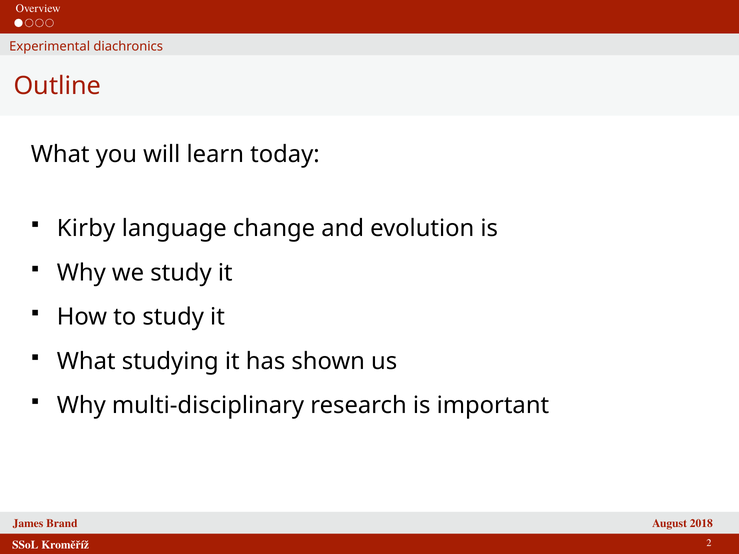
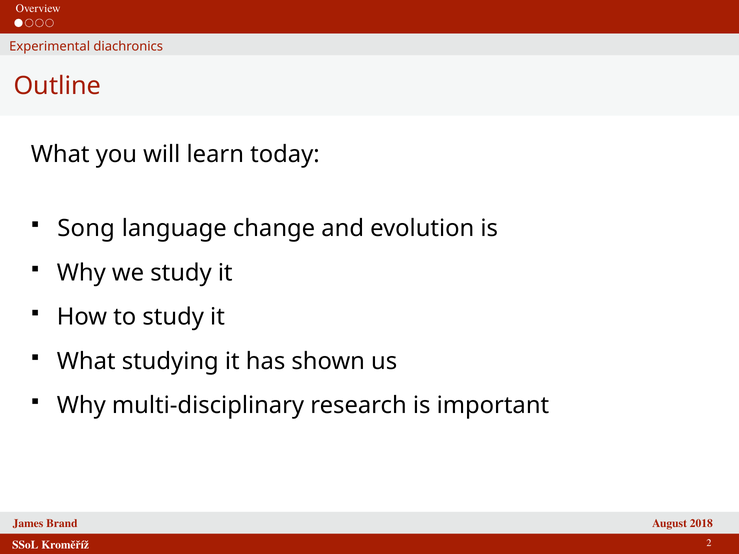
Kirby: Kirby -> Song
